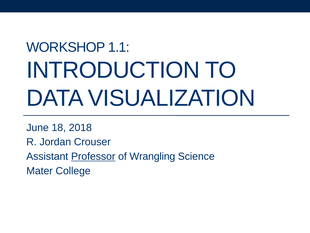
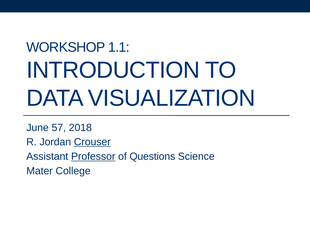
18: 18 -> 57
Crouser underline: none -> present
Wrangling: Wrangling -> Questions
